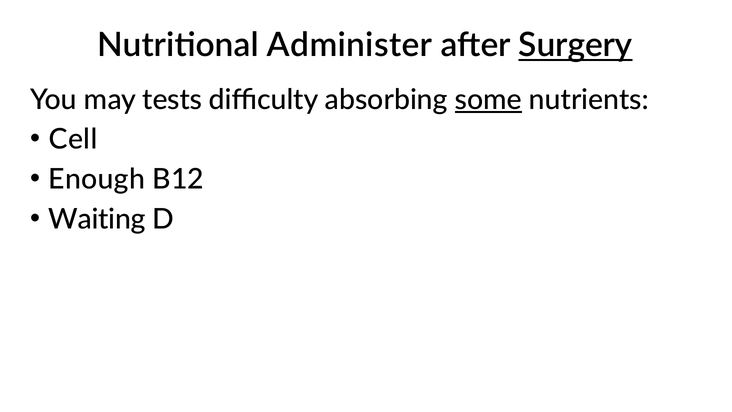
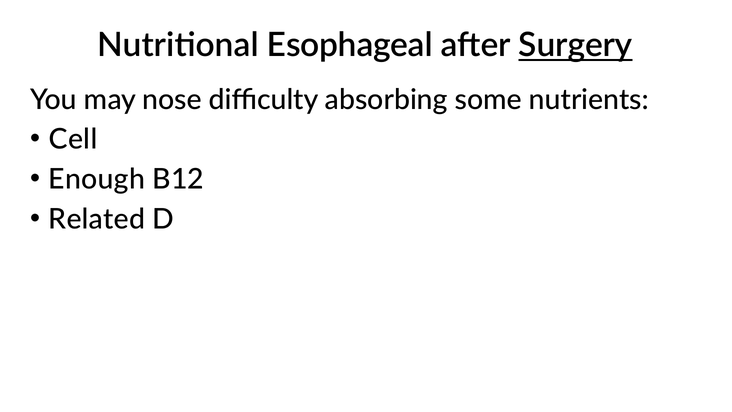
Administer: Administer -> Esophageal
tests: tests -> nose
some underline: present -> none
Waiting: Waiting -> Related
